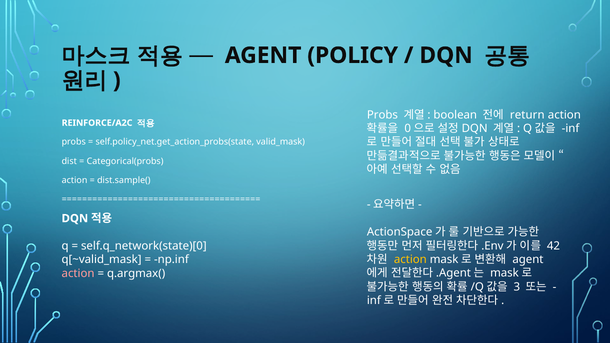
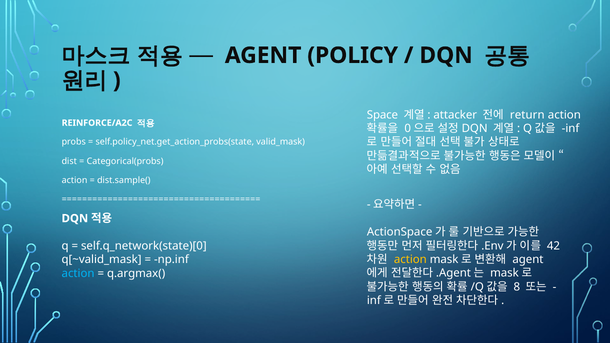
Probs at (382, 115): Probs -> Space
boolean: boolean -> attacker
action at (78, 273) colour: pink -> light blue
3: 3 -> 8
